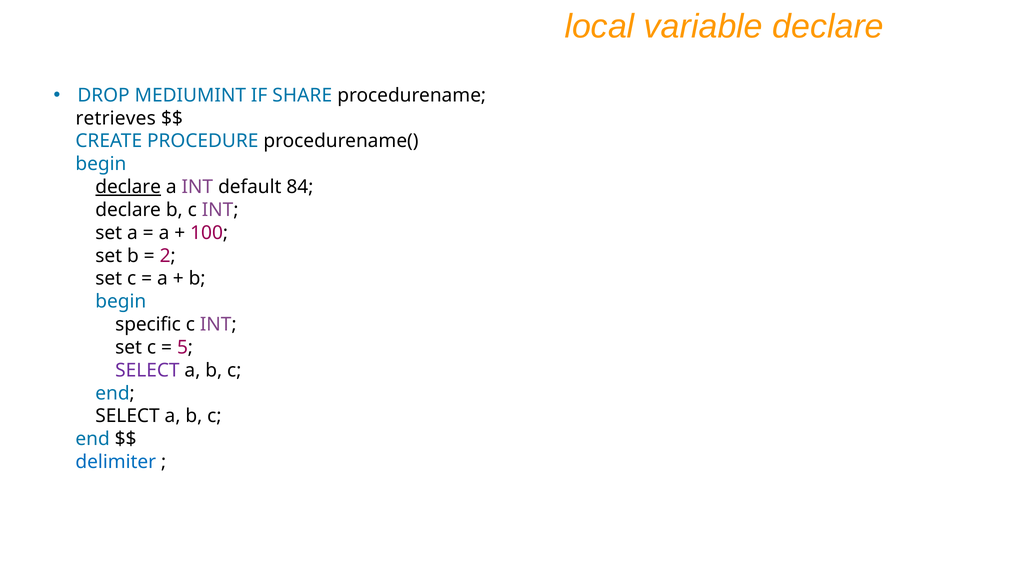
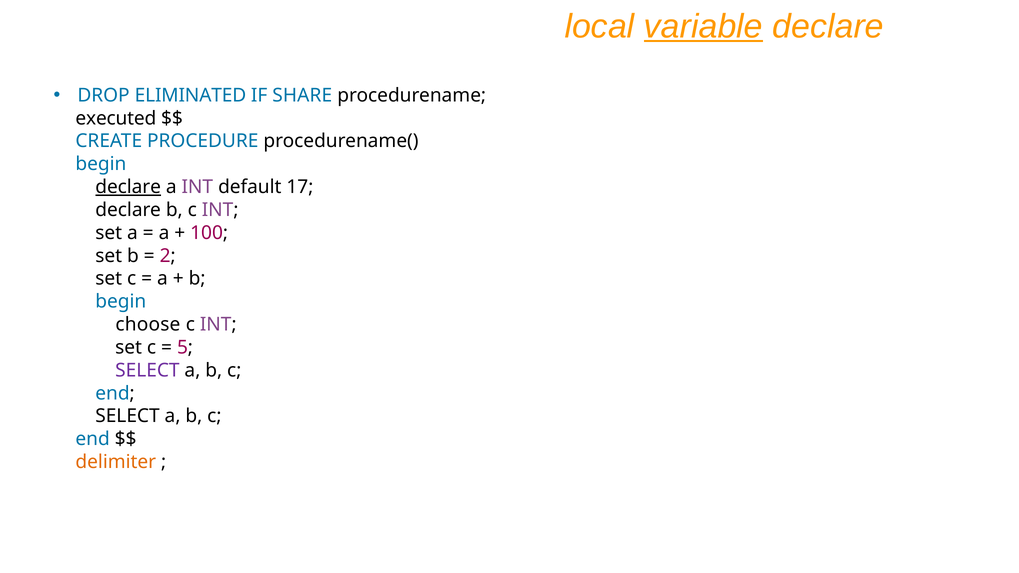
variable underline: none -> present
MEDIUMINT: MEDIUMINT -> ELIMINATED
retrieves: retrieves -> executed
84: 84 -> 17
specific: specific -> choose
delimiter colour: blue -> orange
